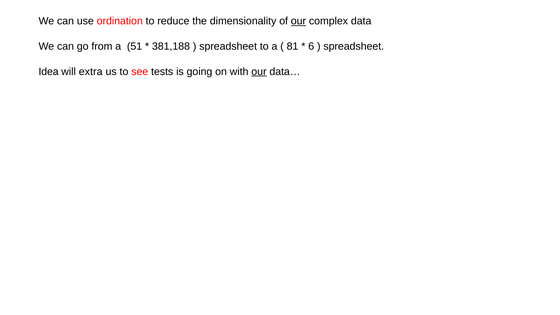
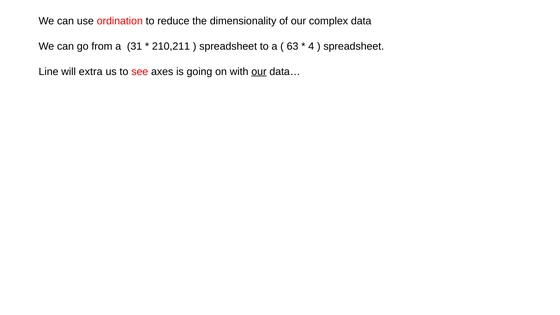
our at (298, 21) underline: present -> none
51: 51 -> 31
381,188: 381,188 -> 210,211
81: 81 -> 63
6: 6 -> 4
Idea: Idea -> Line
tests: tests -> axes
